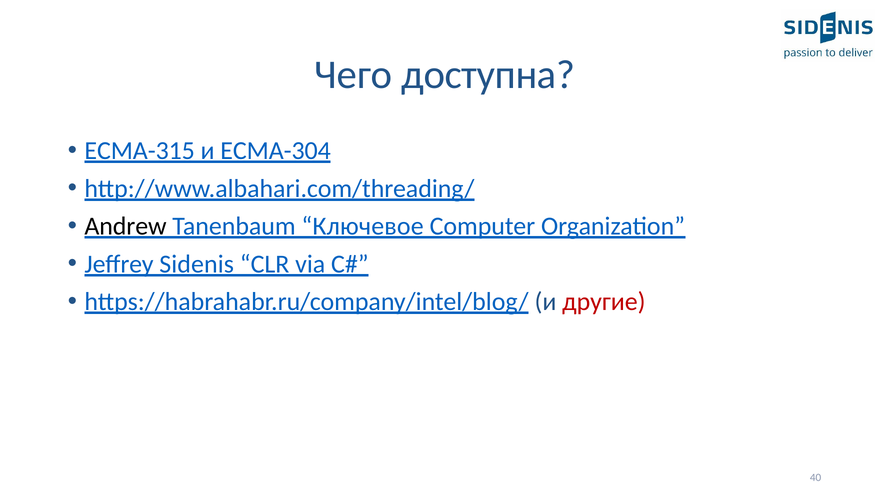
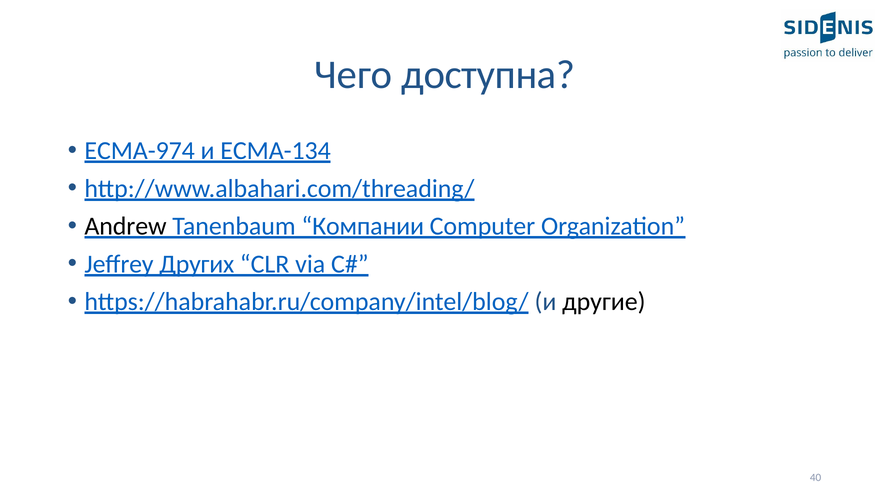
ECMA-315: ECMA-315 -> ECMA-974
ECMA-304: ECMA-304 -> ECMA-134
Ключевое: Ключевое -> Компании
Sidenis: Sidenis -> Других
другие colour: red -> black
